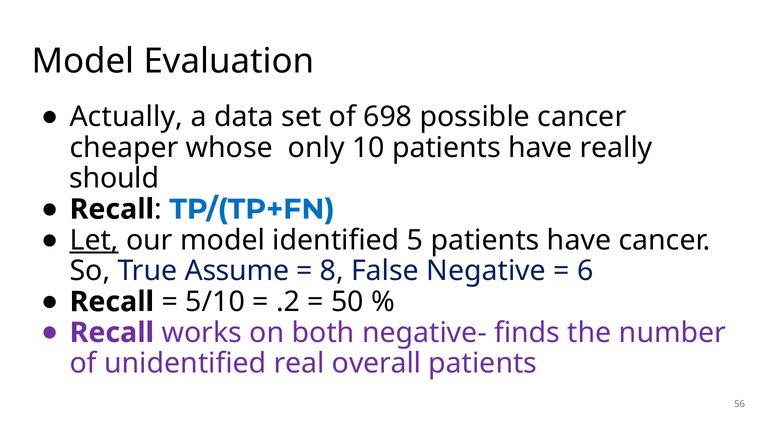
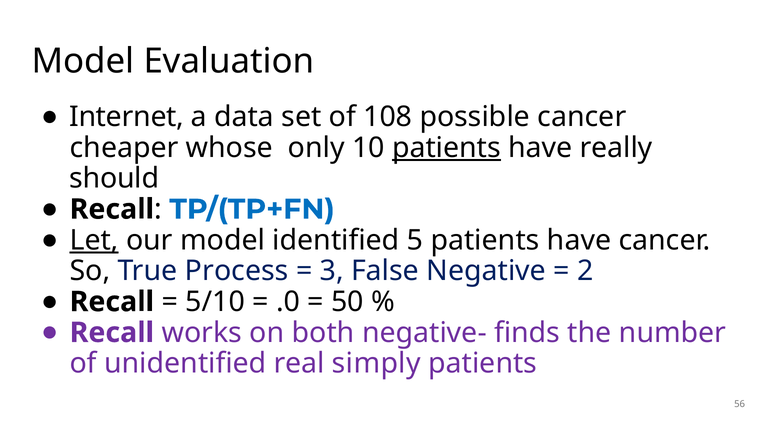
Actually: Actually -> Internet
698: 698 -> 108
patients at (446, 148) underline: none -> present
Assume: Assume -> Process
8: 8 -> 3
6: 6 -> 2
.2: .2 -> .0
overall: overall -> simply
